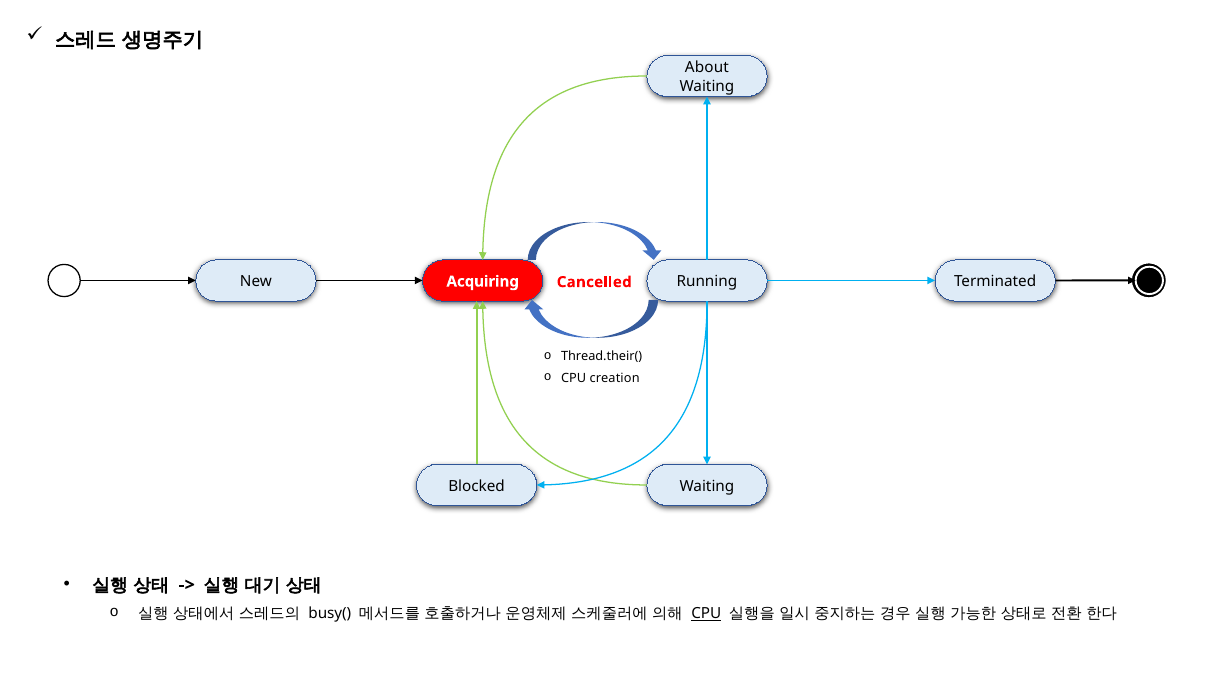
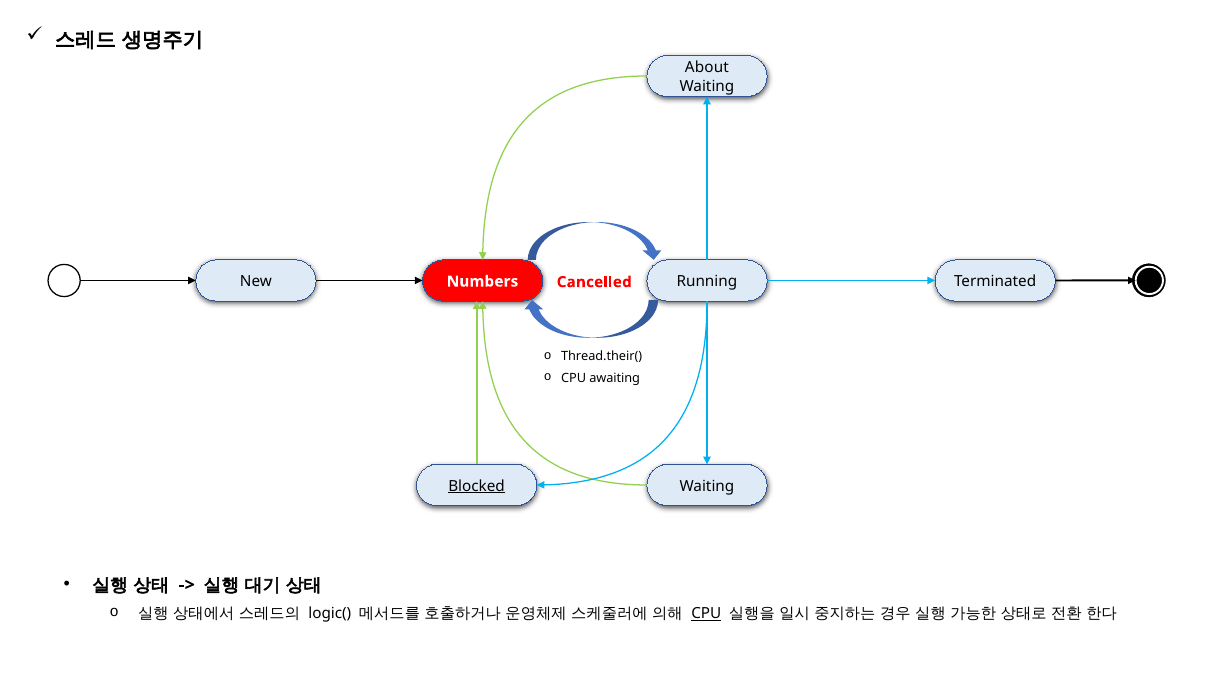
Acquiring: Acquiring -> Numbers
creation: creation -> awaiting
Blocked underline: none -> present
busy(: busy( -> logic(
